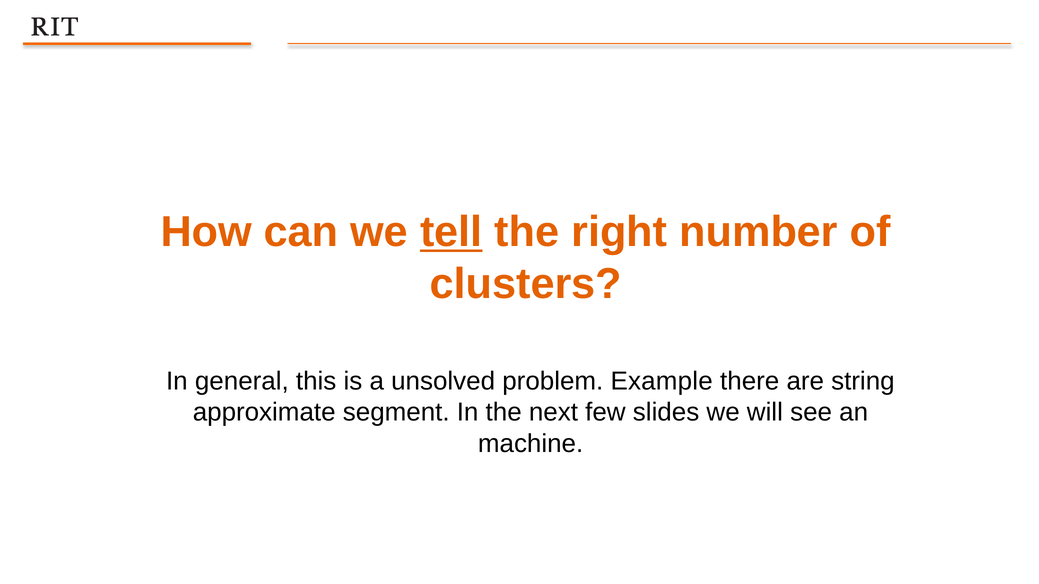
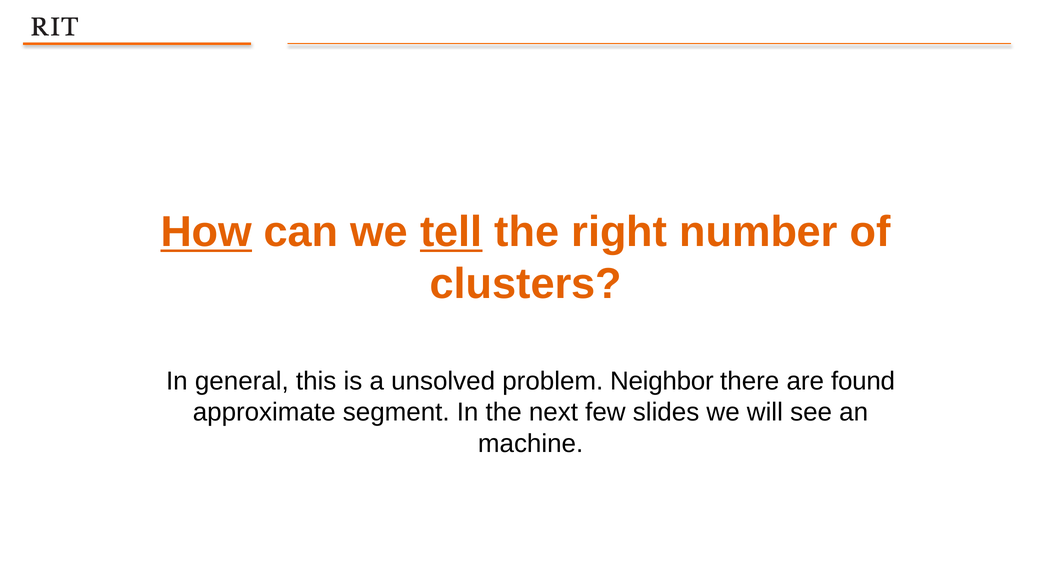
How underline: none -> present
Example: Example -> Neighbor
string: string -> found
